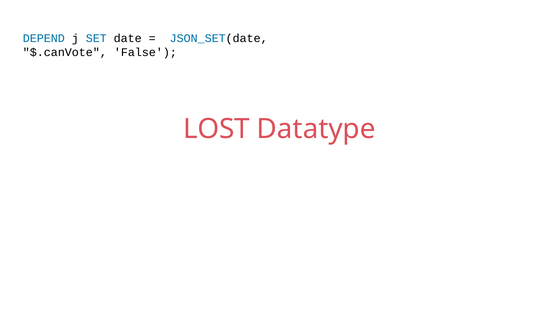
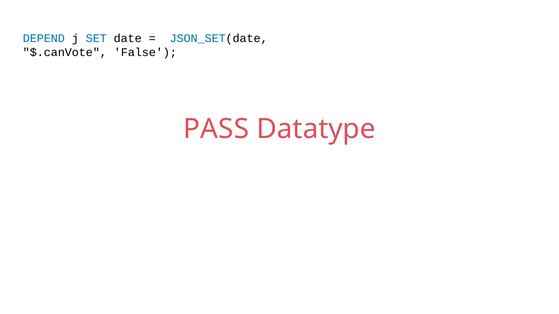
LOST: LOST -> PASS
